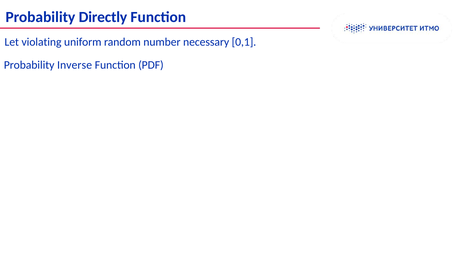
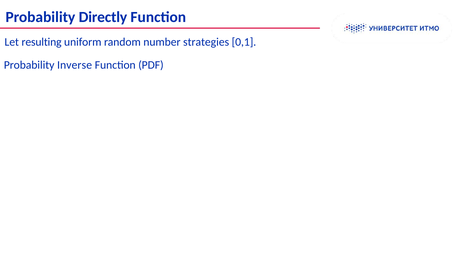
violating: violating -> resulting
necessary: necessary -> strategies
